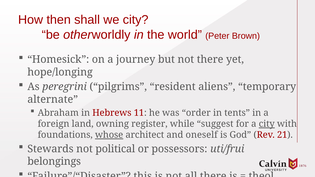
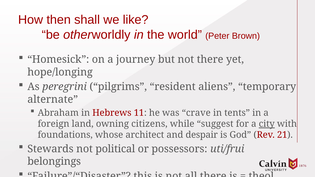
we city: city -> like
order: order -> crave
register: register -> citizens
whose underline: present -> none
oneself: oneself -> despair
